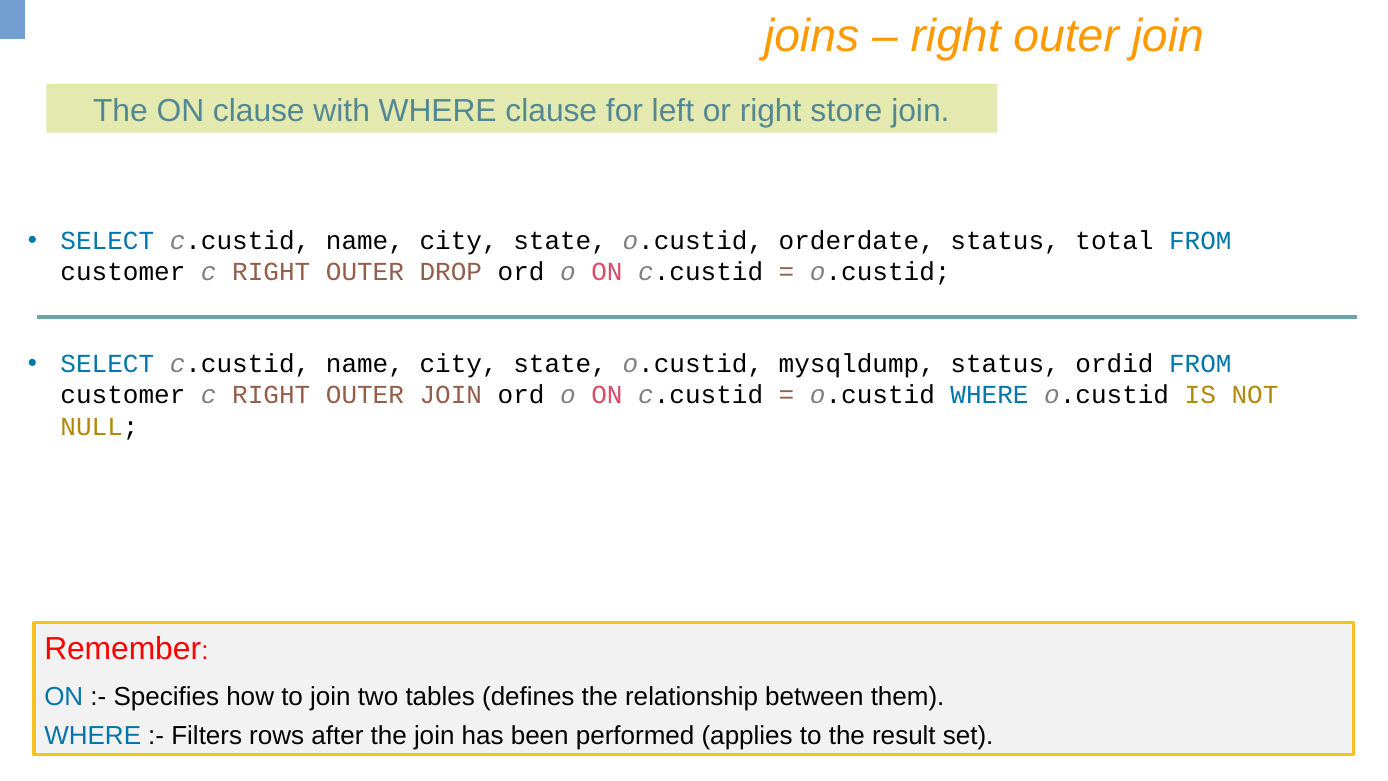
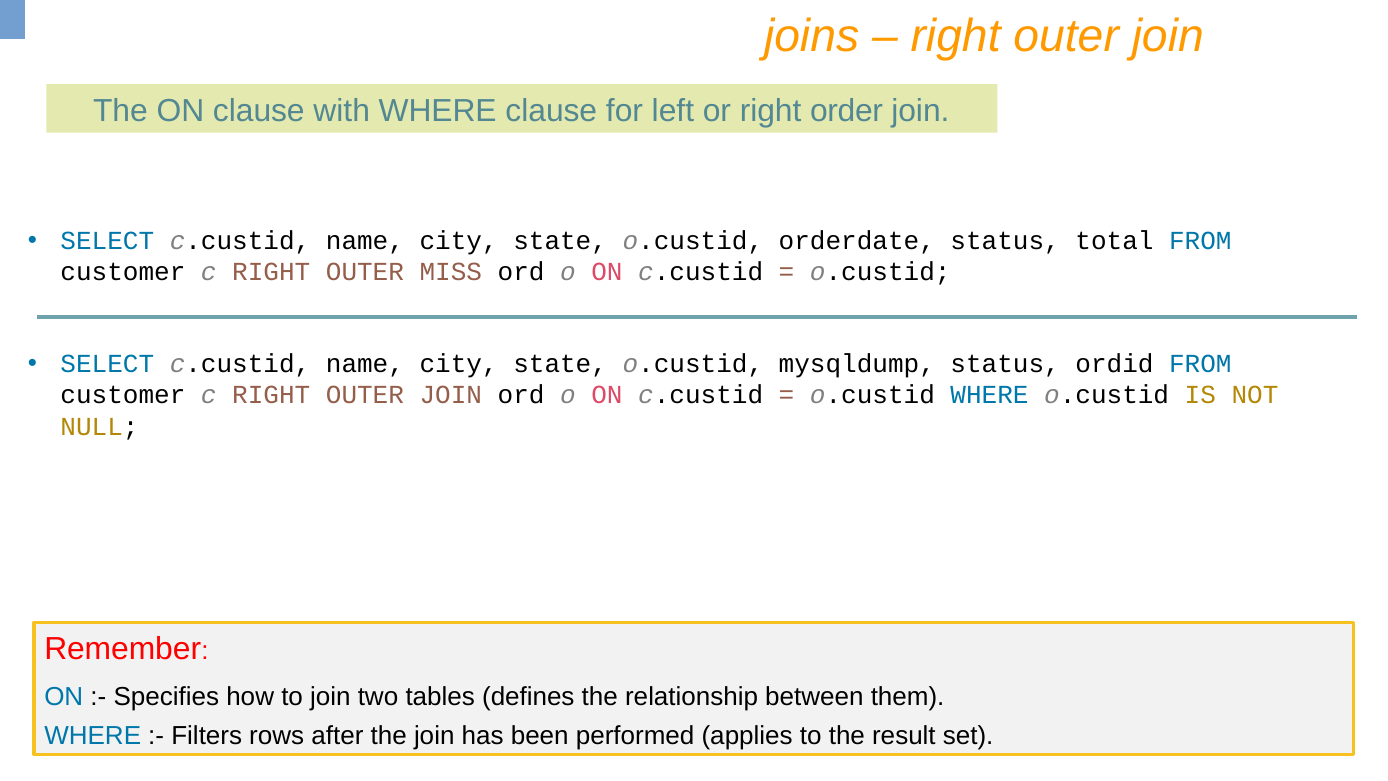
store: store -> order
DROP: DROP -> MISS
